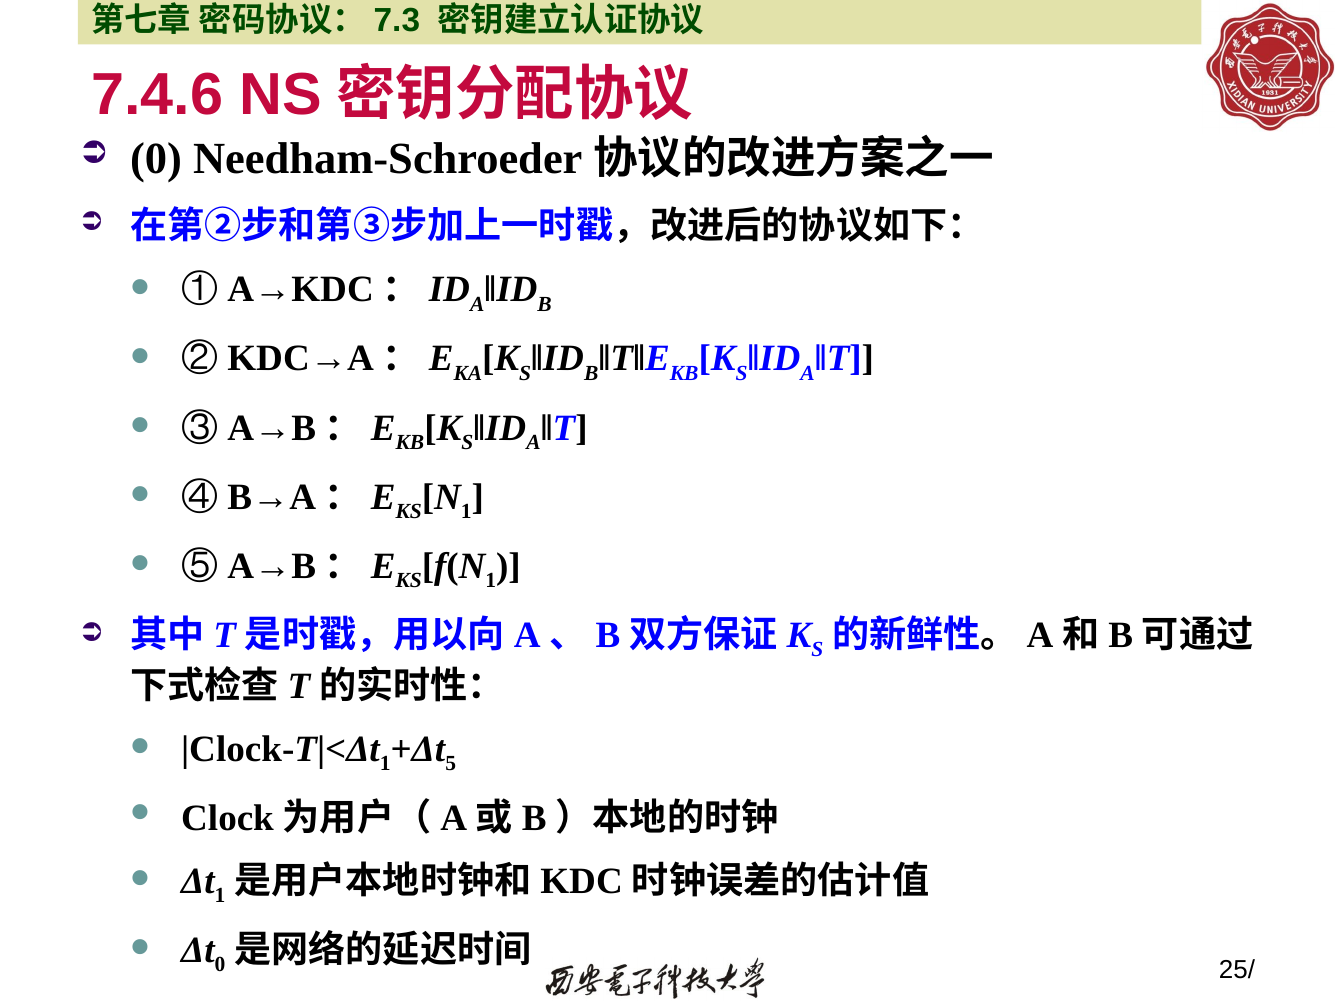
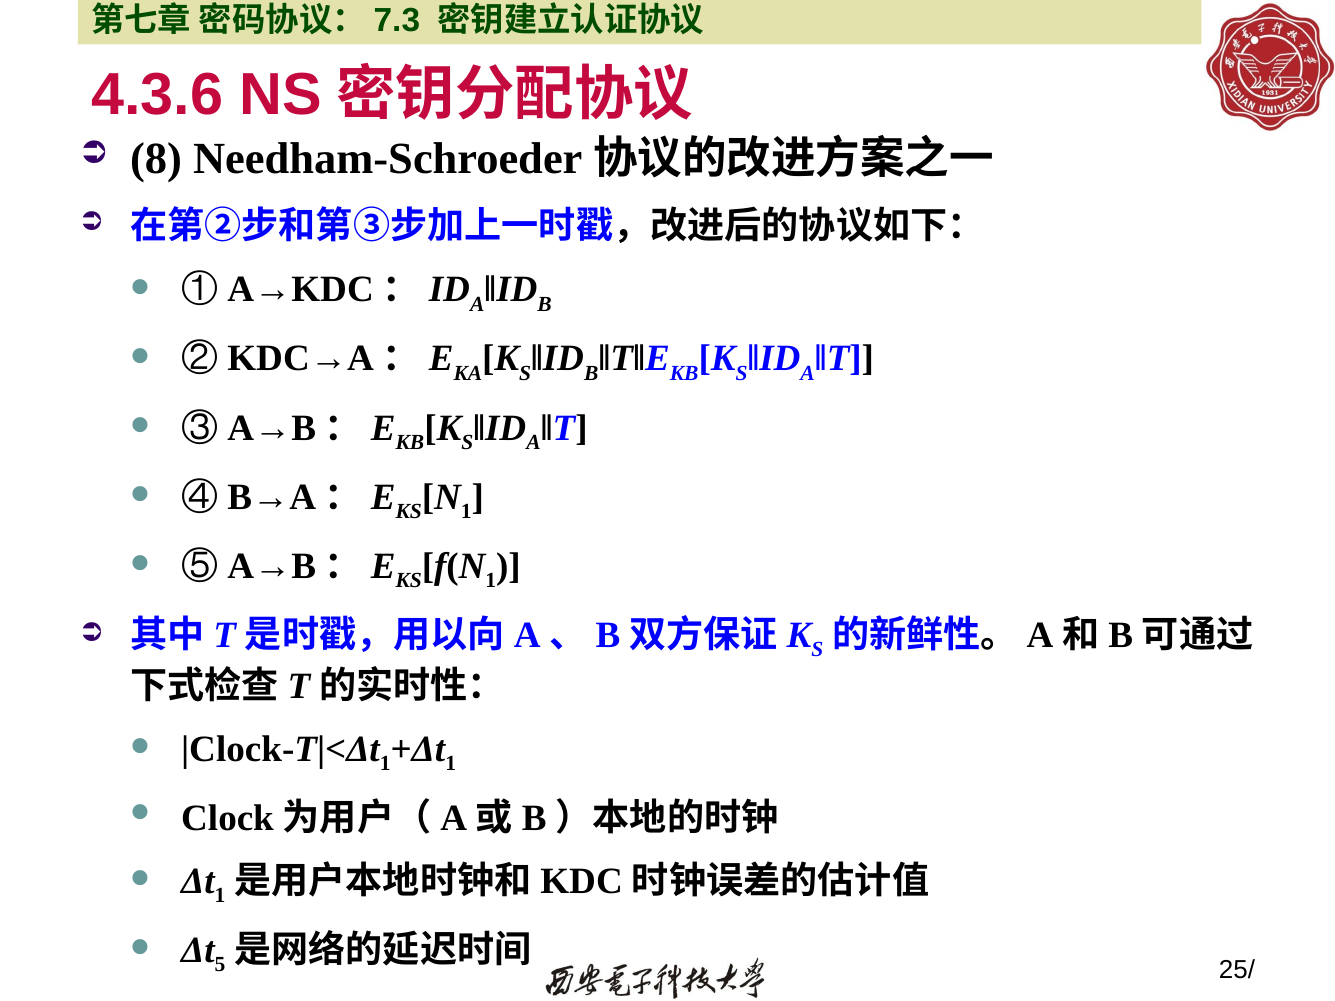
7.4.6: 7.4.6 -> 4.3.6
0 at (156, 159): 0 -> 8
5 at (451, 764): 5 -> 1
0 at (220, 965): 0 -> 5
